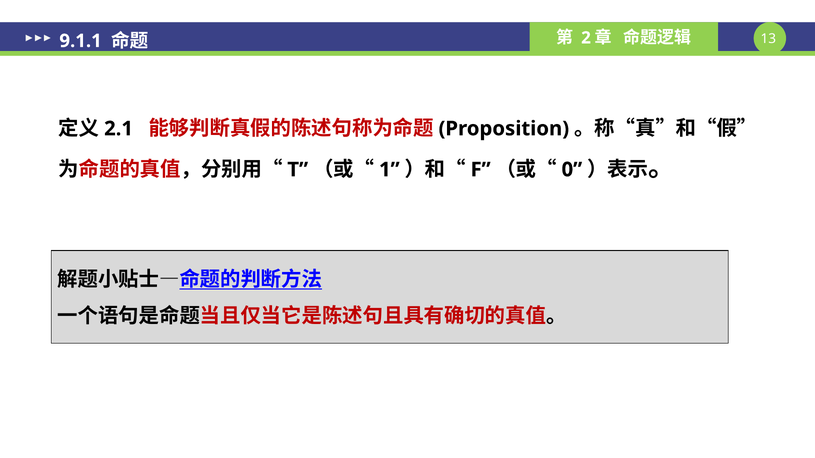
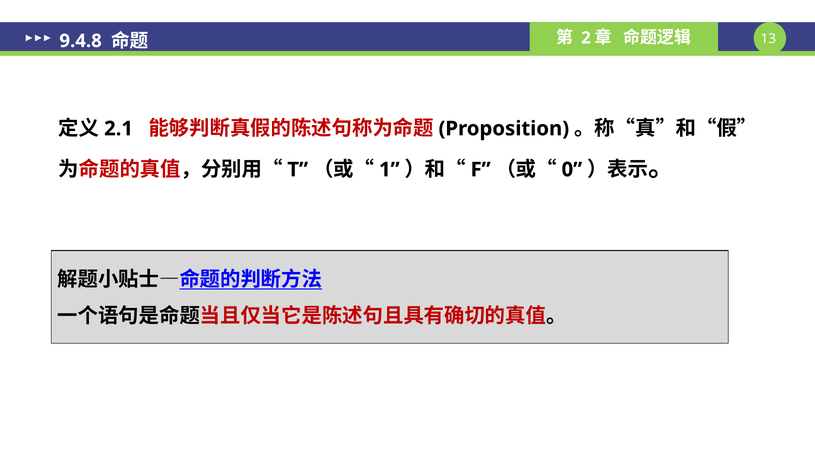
9.1.1: 9.1.1 -> 9.4.8
